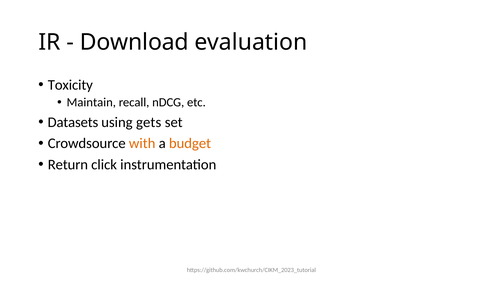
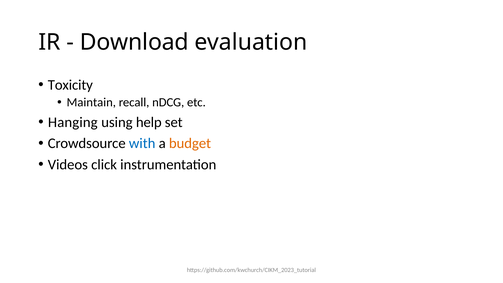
Datasets: Datasets -> Hanging
gets: gets -> help
with colour: orange -> blue
Return: Return -> Videos
